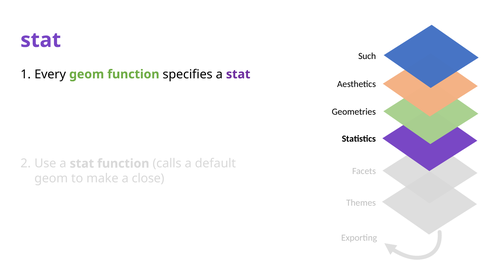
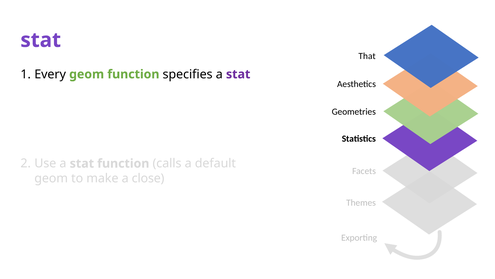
Such: Such -> That
